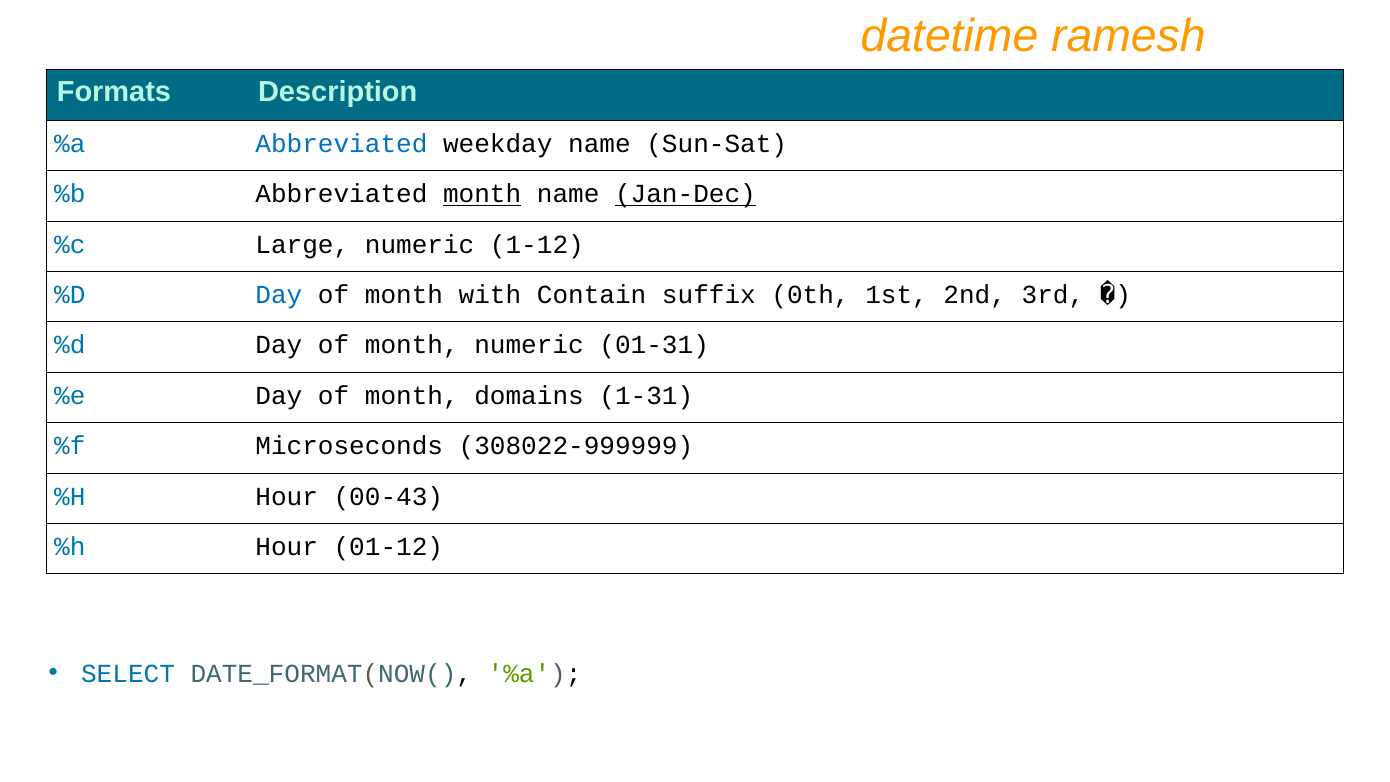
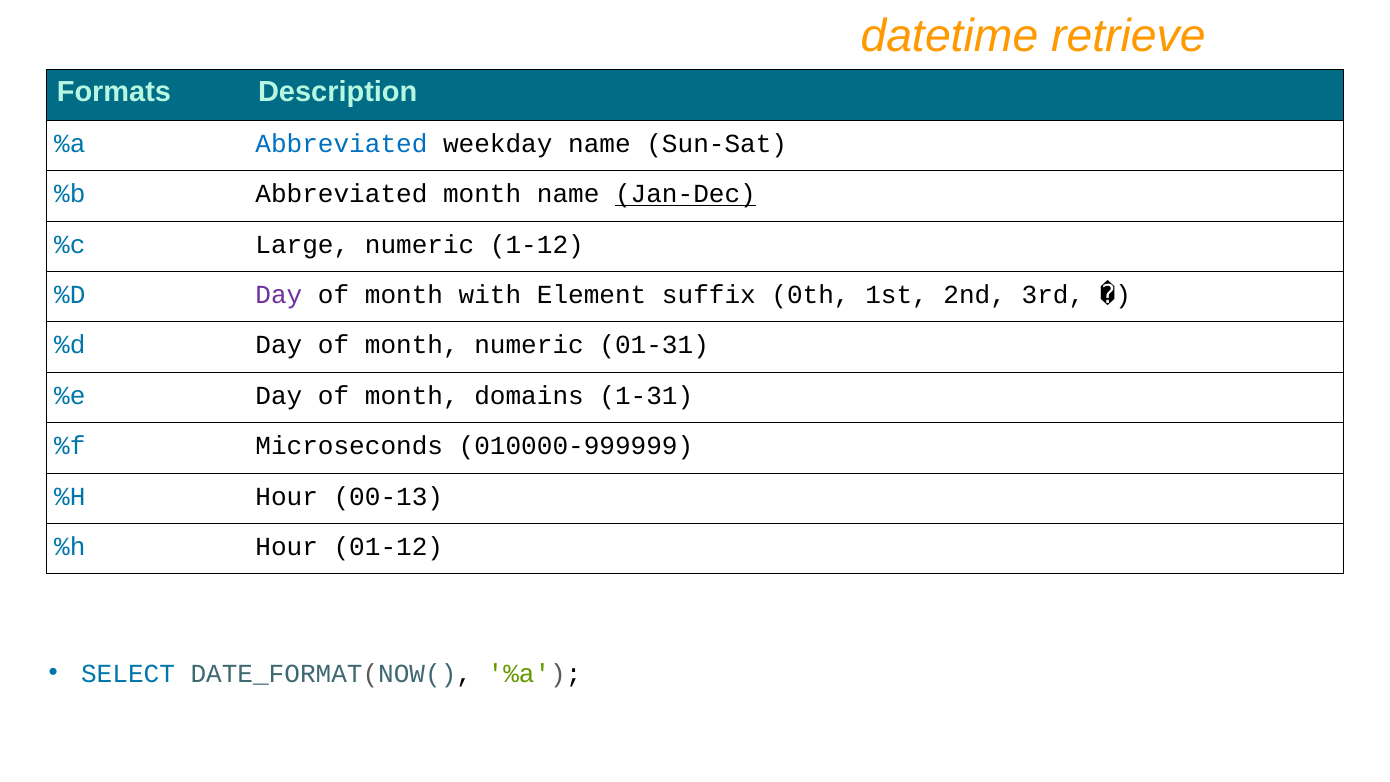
ramesh: ramesh -> retrieve
month at (482, 194) underline: present -> none
Day at (279, 295) colour: blue -> purple
Contain: Contain -> Element
308022-999999: 308022-999999 -> 010000-999999
00-43: 00-43 -> 00-13
